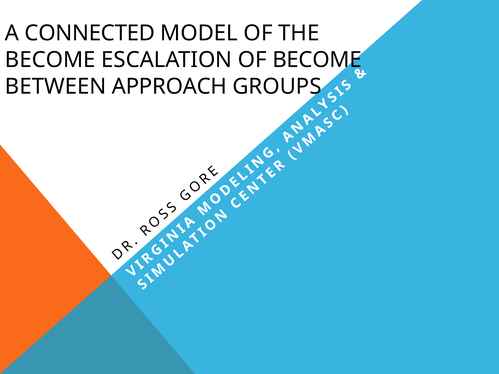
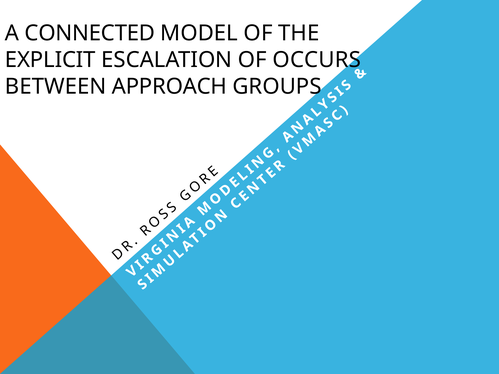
BECOME at (50, 60): BECOME -> EXPLICIT
OF BECOME: BECOME -> OCCURS
